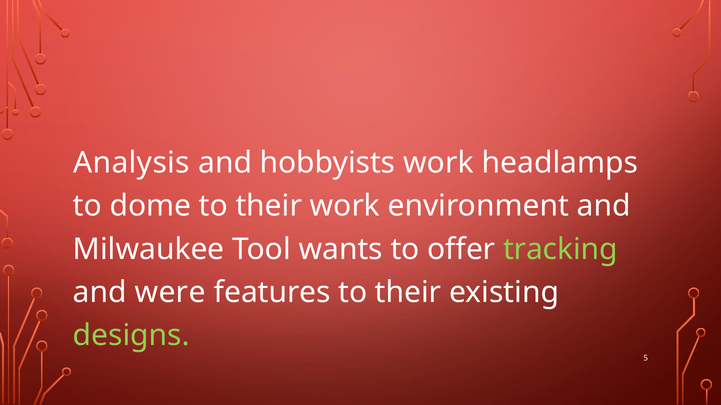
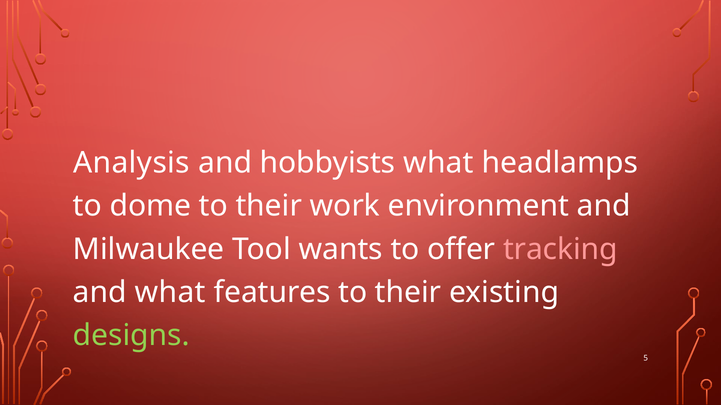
hobbyists work: work -> what
tracking colour: light green -> pink
and were: were -> what
